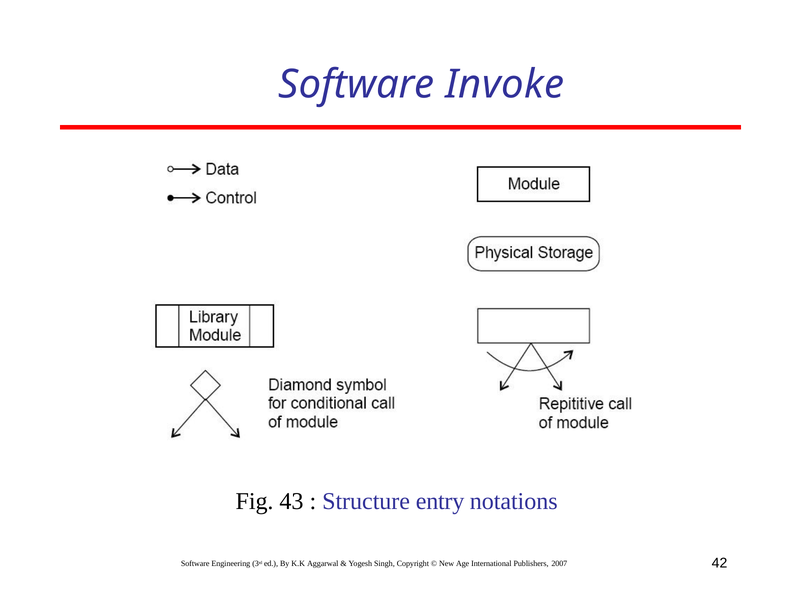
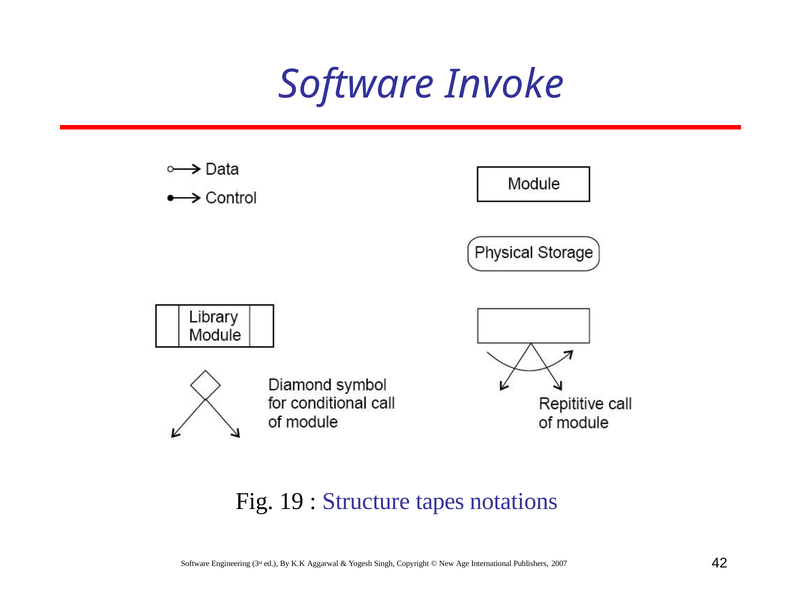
43: 43 -> 19
entry: entry -> tapes
